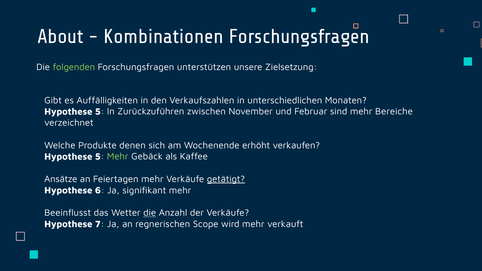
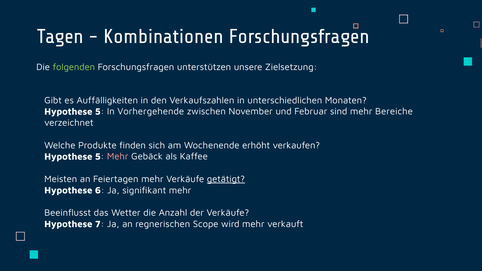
About: About -> Tagen
Zurückzuführen: Zurückzuführen -> Vorhergehende
denen: denen -> finden
Mehr at (118, 157) colour: light green -> pink
Ansätze: Ansätze -> Meisten
die at (150, 213) underline: present -> none
